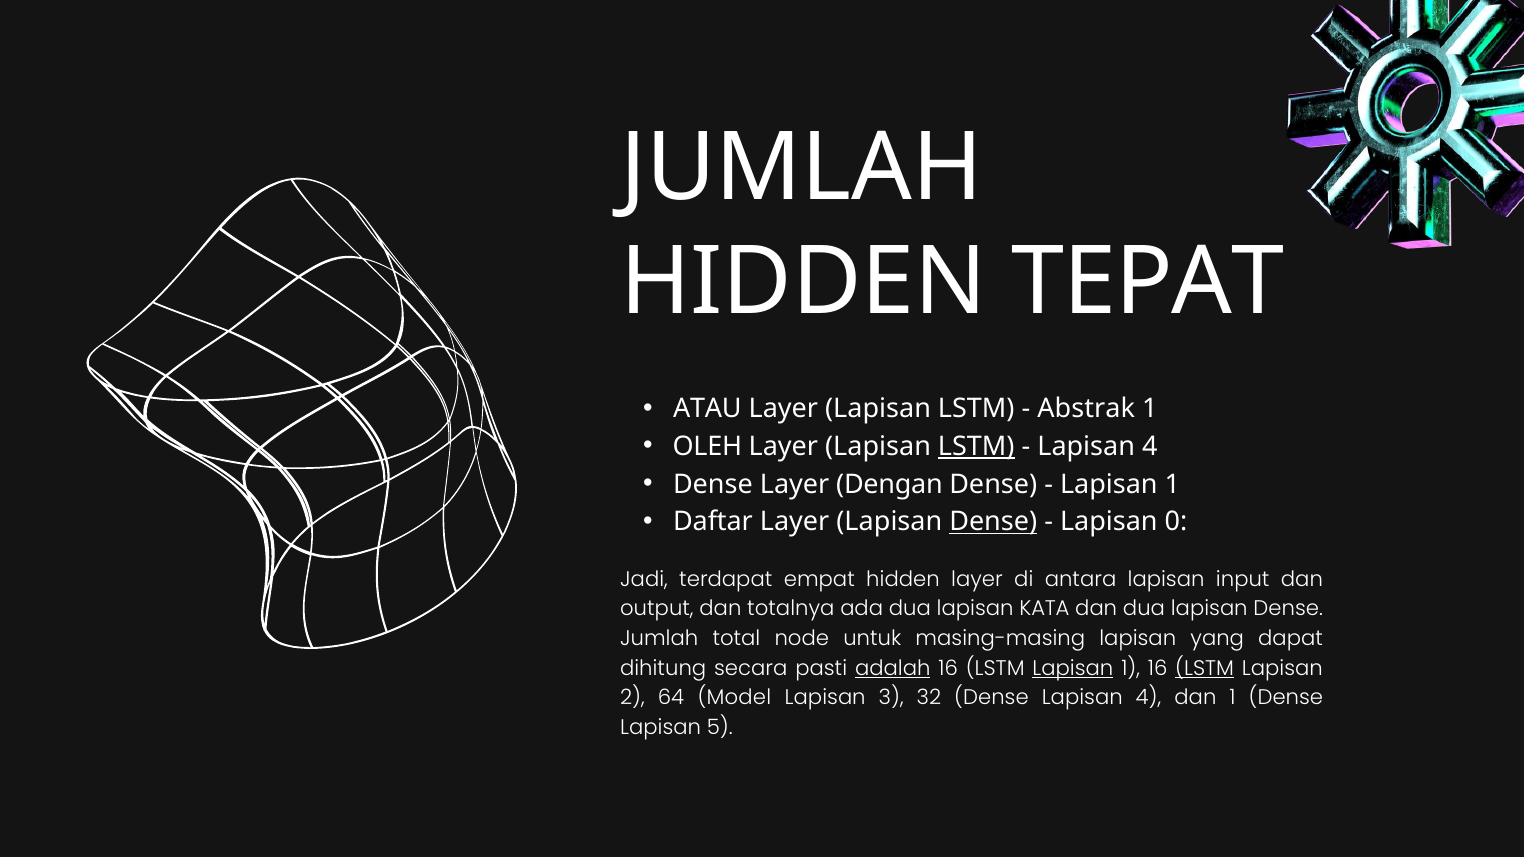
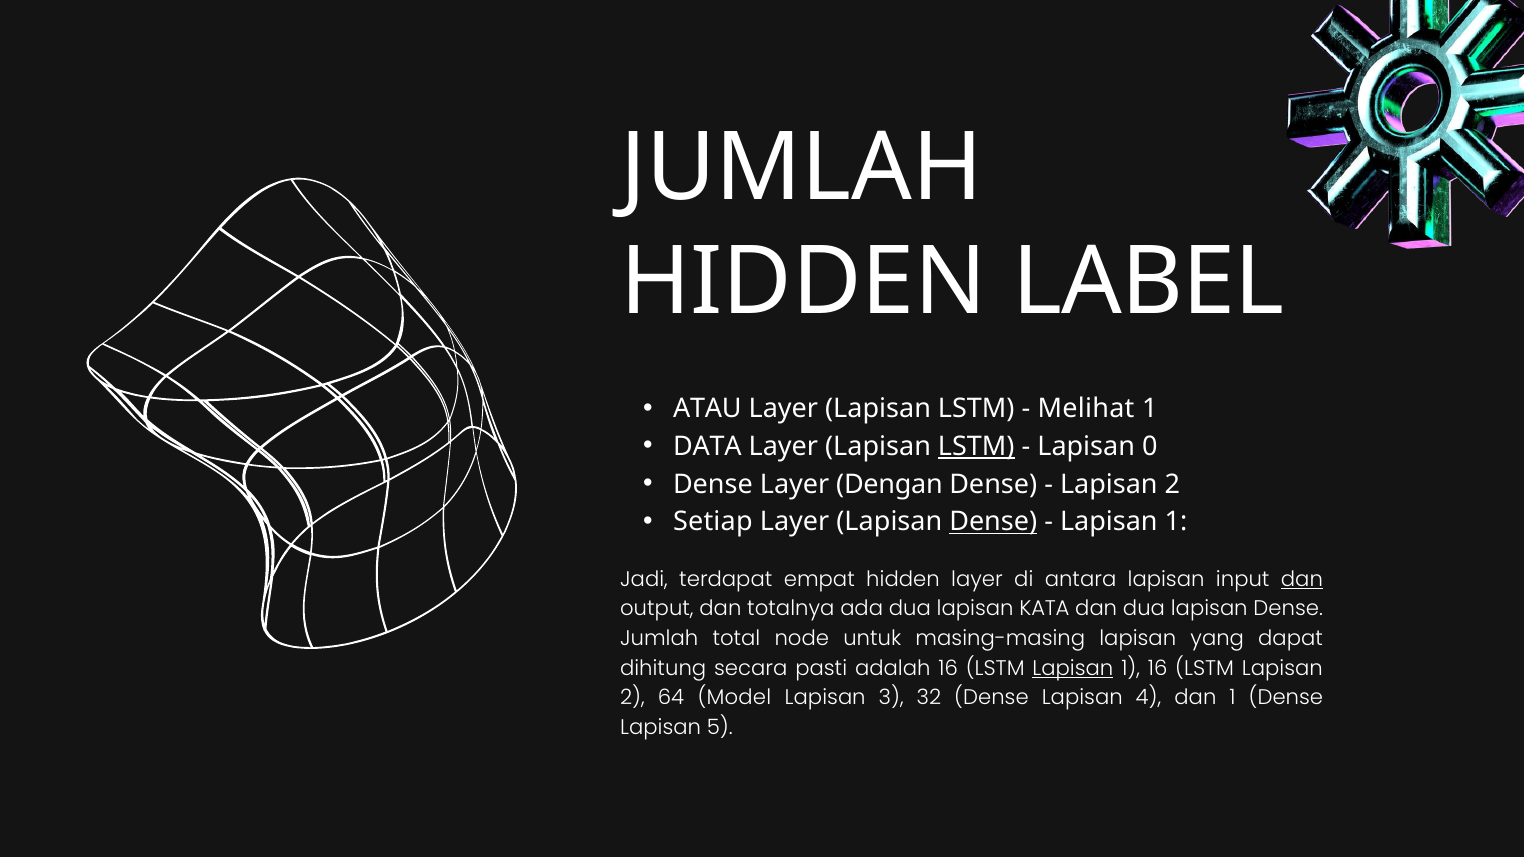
TEPAT: TEPAT -> LABEL
Abstrak: Abstrak -> Melihat
OLEH: OLEH -> DATA
4 at (1150, 446): 4 -> 0
1 at (1172, 484): 1 -> 2
Daftar: Daftar -> Setiap
0 at (1176, 522): 0 -> 1
dan at (1302, 580) underline: none -> present
adalah underline: present -> none
LSTM at (1205, 668) underline: present -> none
